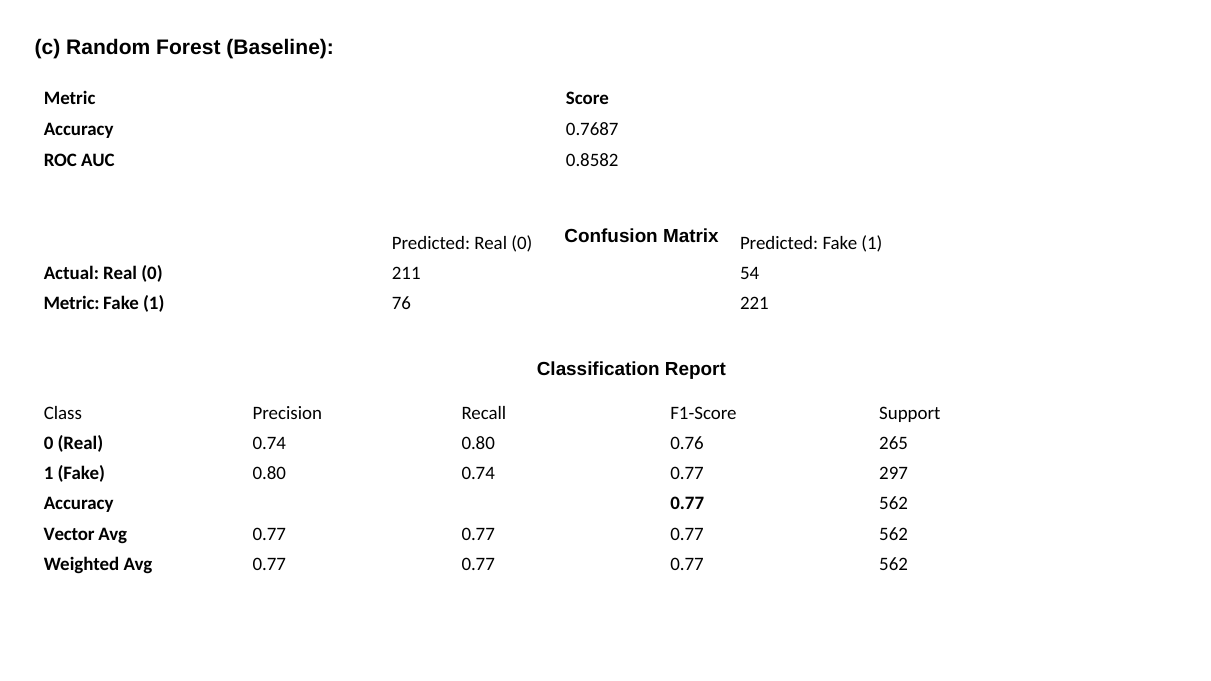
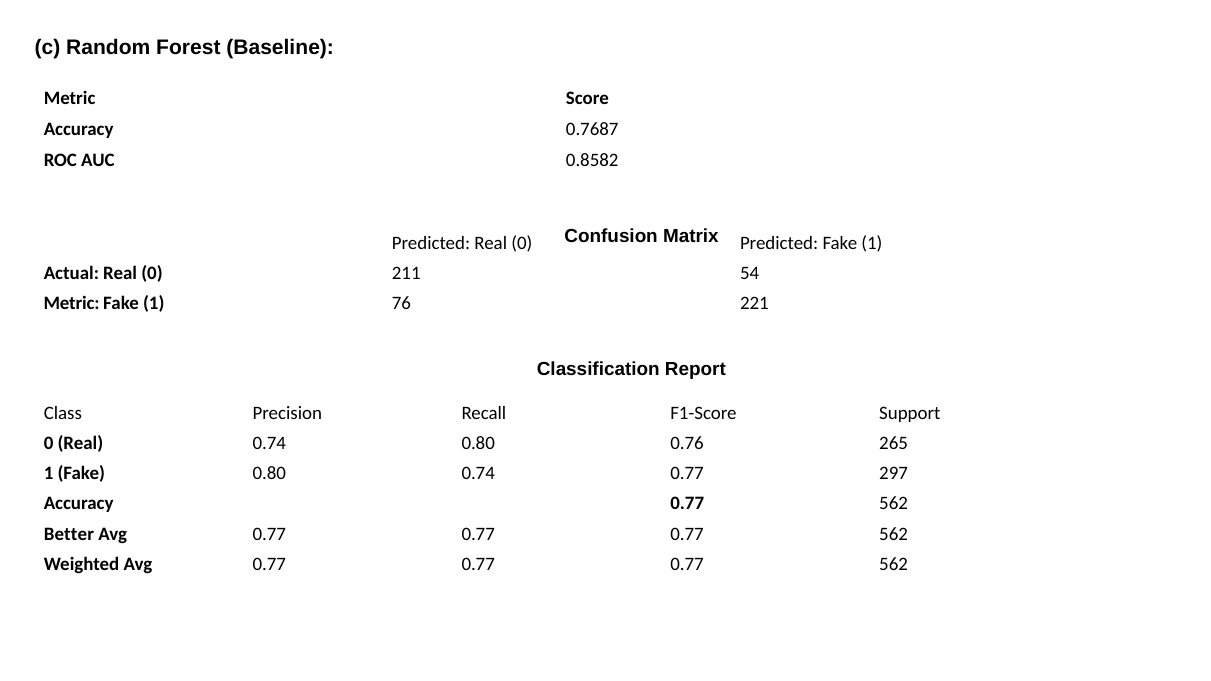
Vector: Vector -> Better
